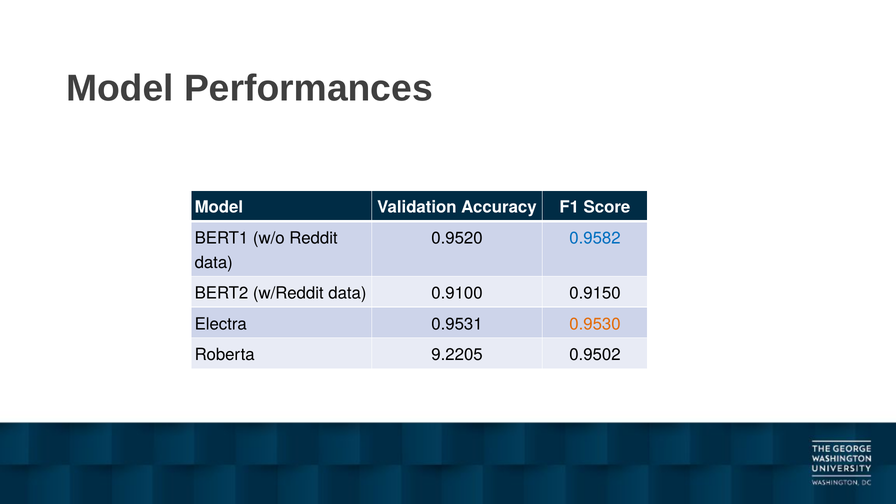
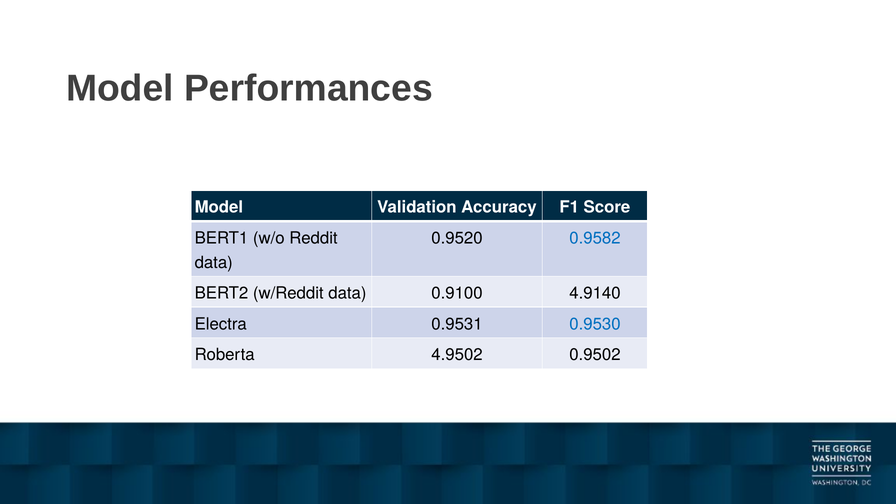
0.9150: 0.9150 -> 4.9140
0.9530 colour: orange -> blue
9.2205: 9.2205 -> 4.9502
